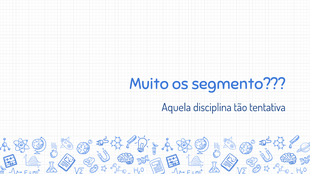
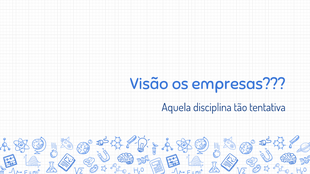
Muito: Muito -> Visão
segmento: segmento -> empresas
